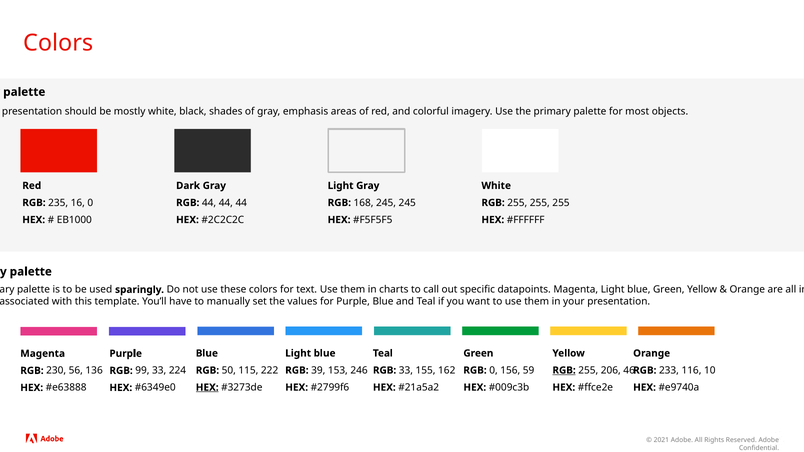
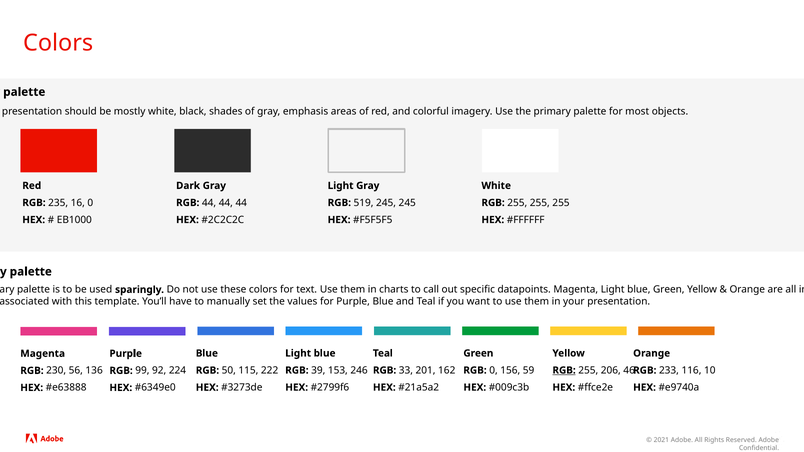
168: 168 -> 519
155: 155 -> 201
99 33: 33 -> 92
HEX at (207, 388) underline: present -> none
